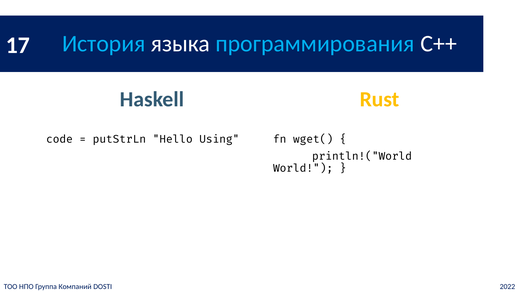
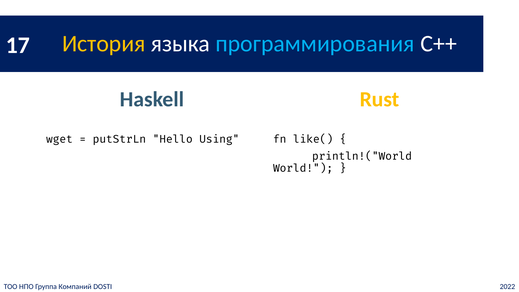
История colour: light blue -> yellow
code: code -> wget
wget(: wget( -> like(
